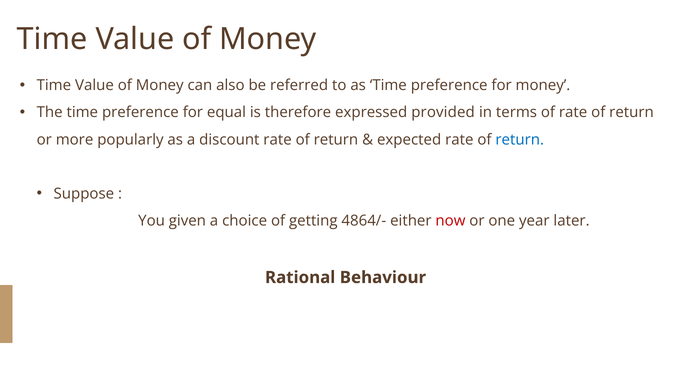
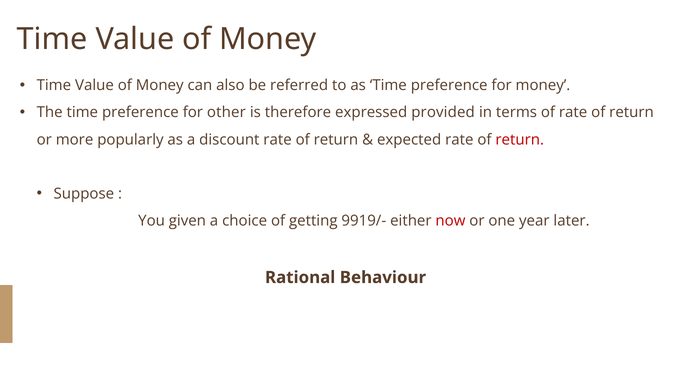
equal: equal -> other
return at (520, 140) colour: blue -> red
4864/-: 4864/- -> 9919/-
